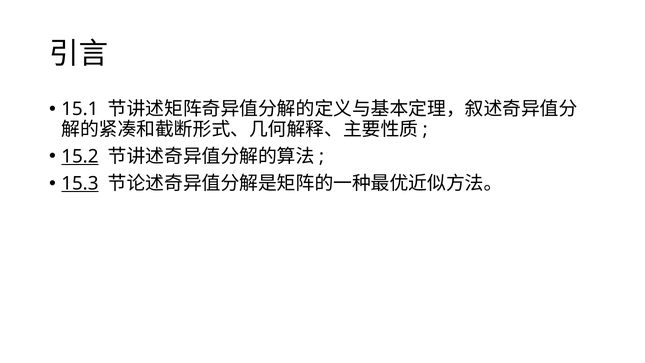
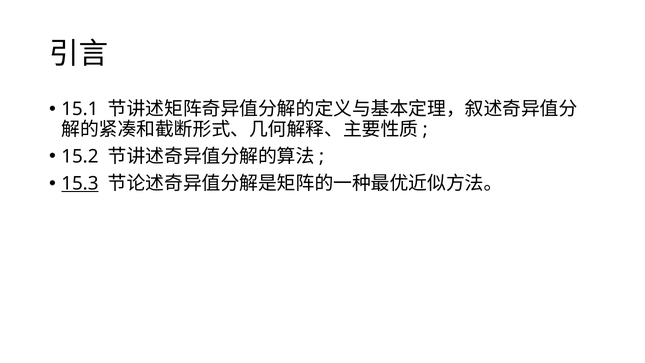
15.2 underline: present -> none
